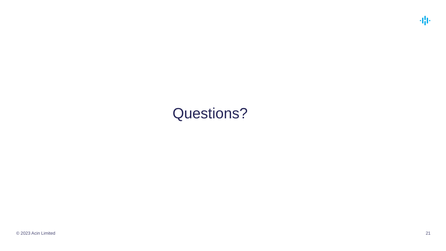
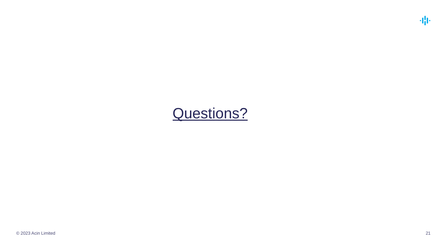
Questions underline: none -> present
